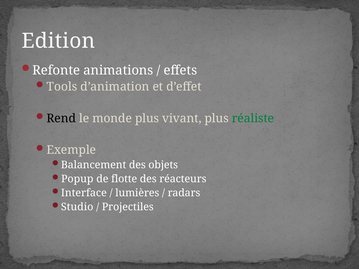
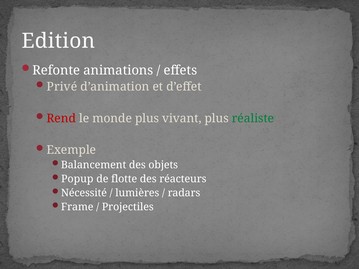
Tools: Tools -> Privé
Rend colour: black -> red
Interface: Interface -> Nécessité
Studio: Studio -> Frame
